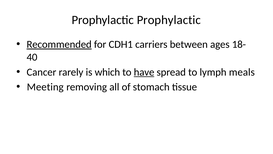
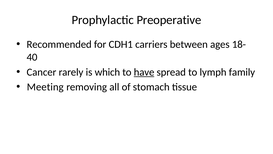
Prophylactic Prophylactic: Prophylactic -> Preoperative
Recommended underline: present -> none
meals: meals -> family
